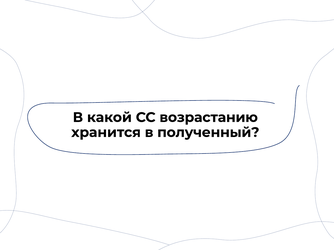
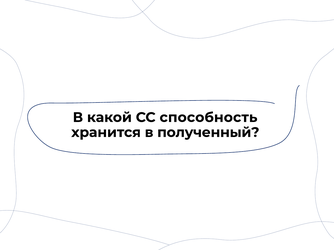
возрастанию: возрастанию -> способность
